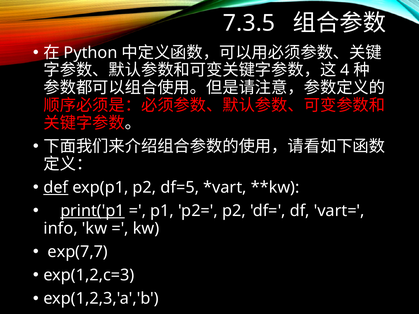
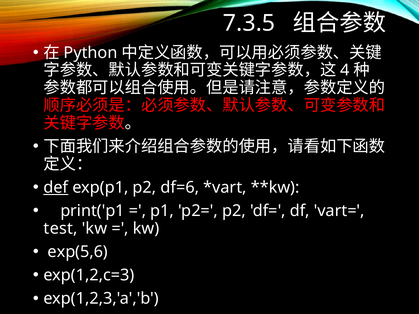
df=5: df=5 -> df=6
print('p1 underline: present -> none
info: info -> test
exp(7,7: exp(7,7 -> exp(5,6
